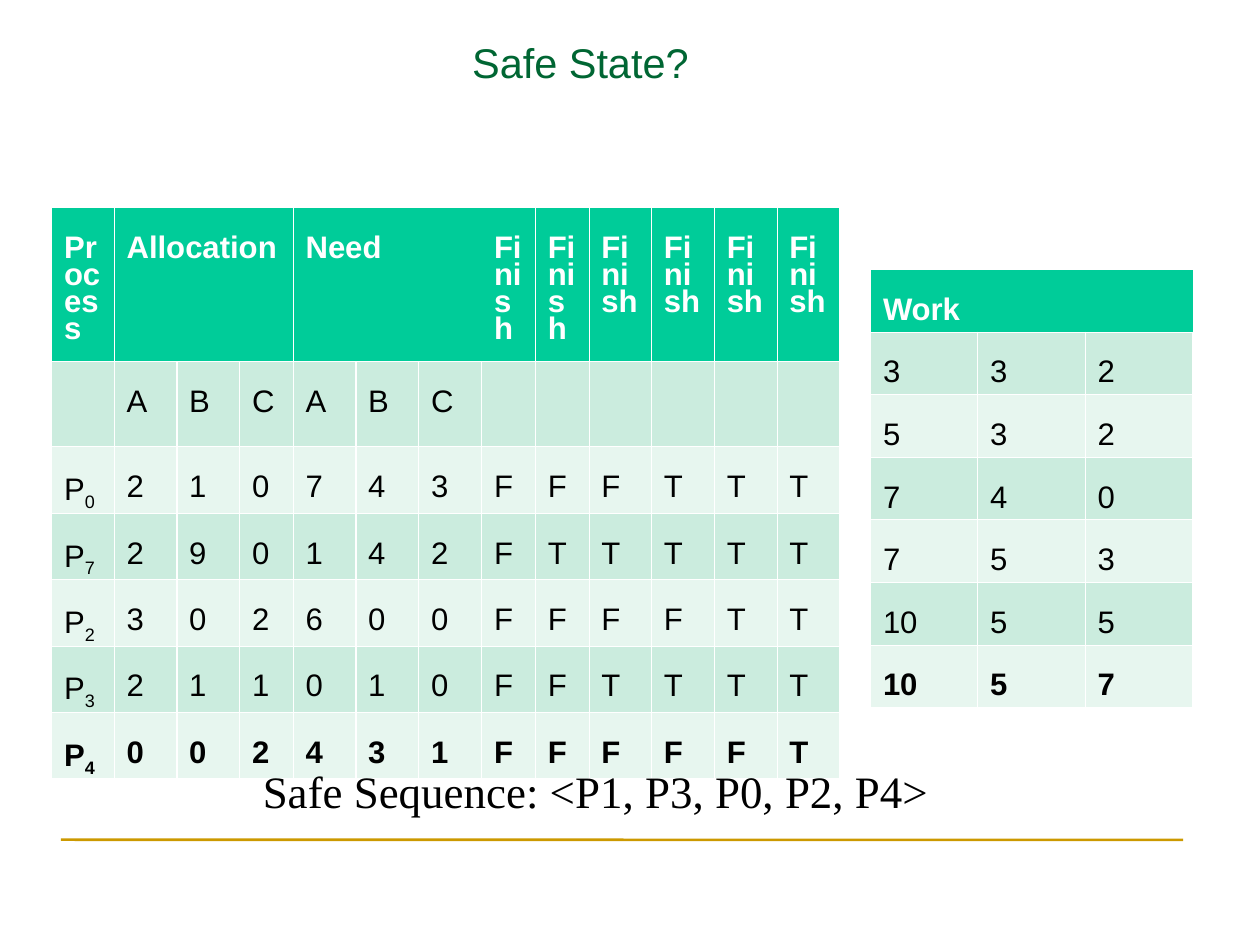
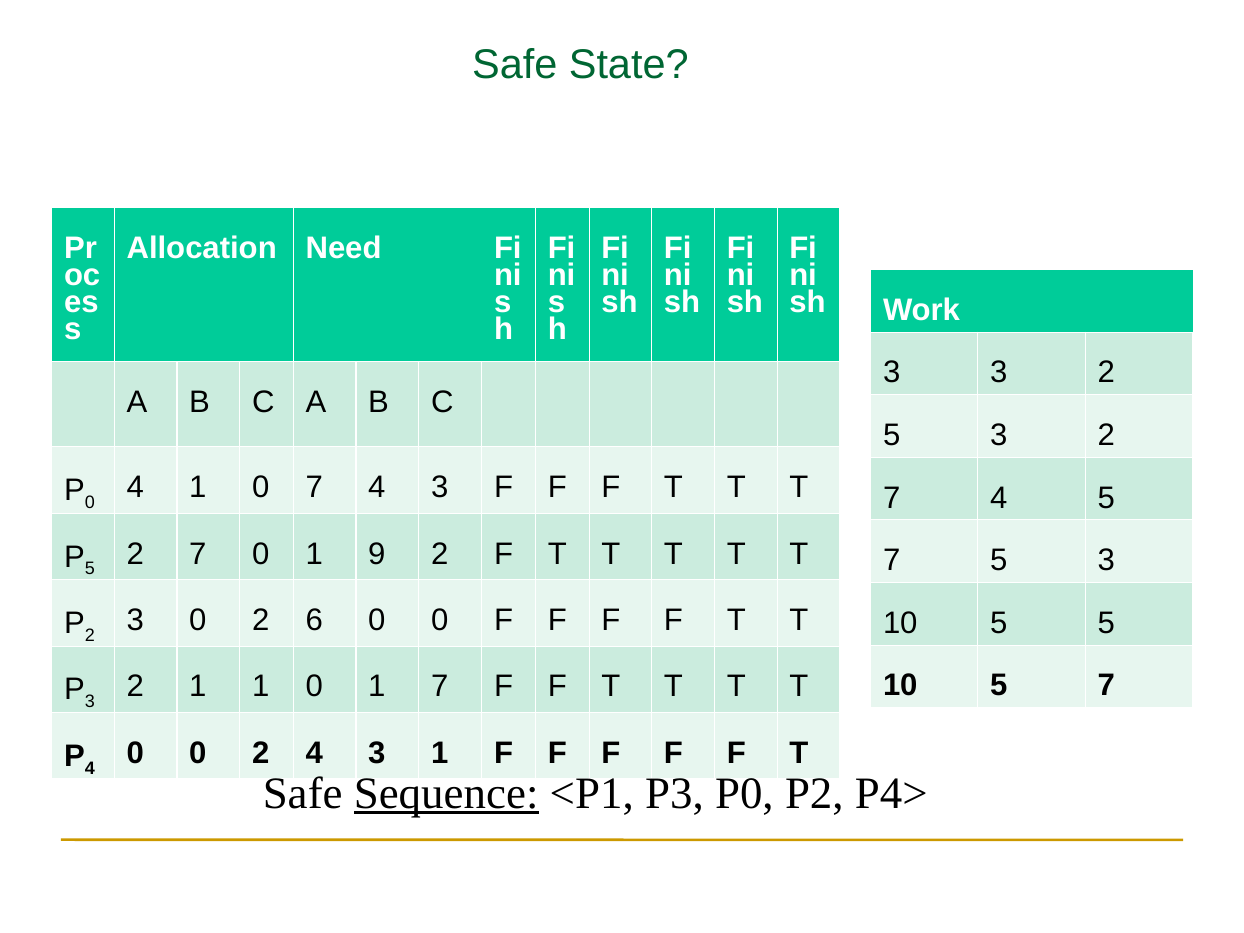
2 at (135, 487): 2 -> 4
7 4 0: 0 -> 5
7 at (90, 569): 7 -> 5
9 at (198, 554): 9 -> 7
1 4: 4 -> 9
0 1 0: 0 -> 7
Sequence underline: none -> present
